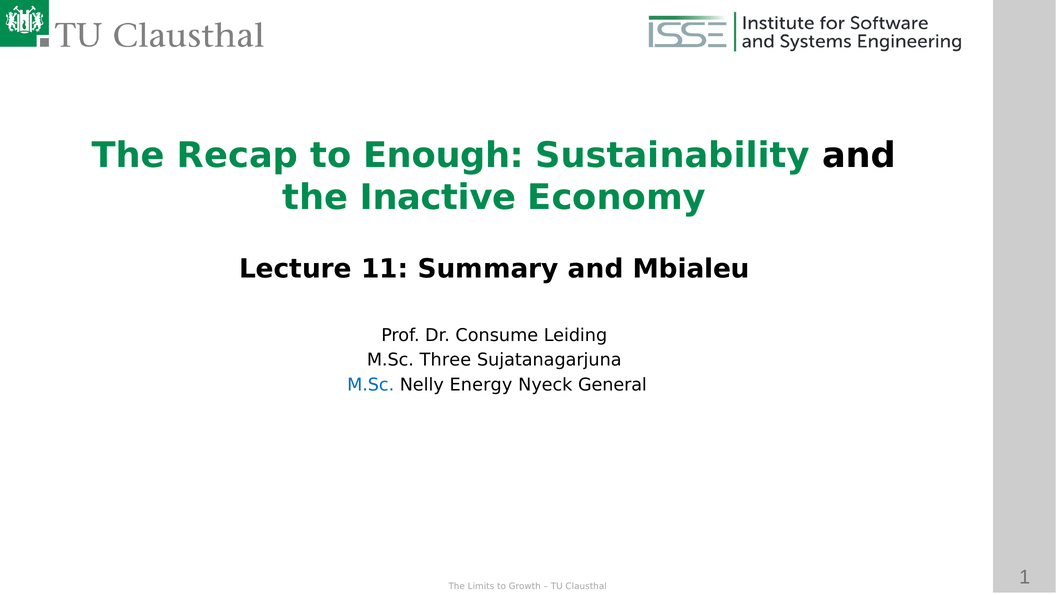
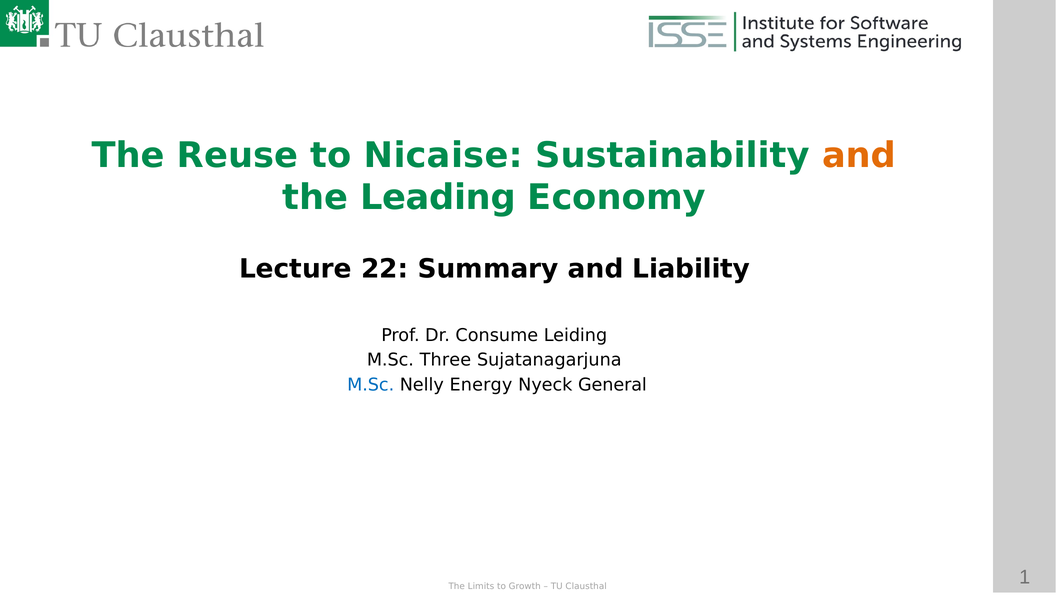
Recap: Recap -> Reuse
Enough: Enough -> Nicaise
and at (859, 155) colour: black -> orange
Inactive: Inactive -> Leading
11: 11 -> 22
Mbialeu: Mbialeu -> Liability
